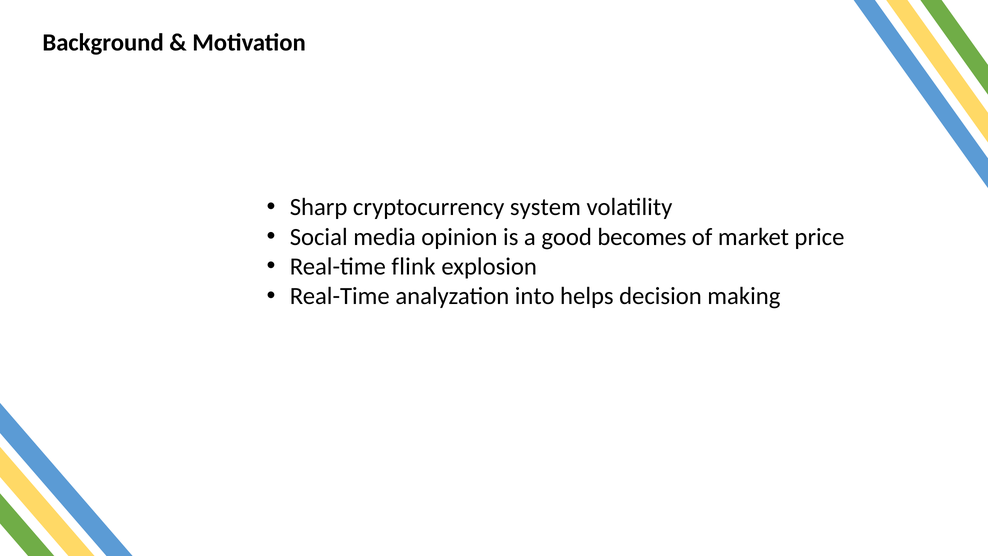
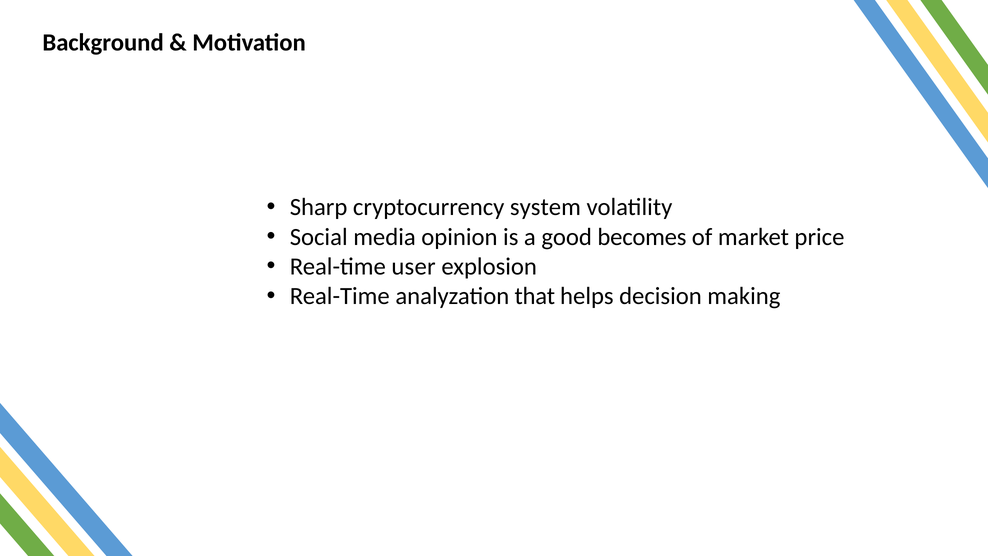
flink: flink -> user
into: into -> that
